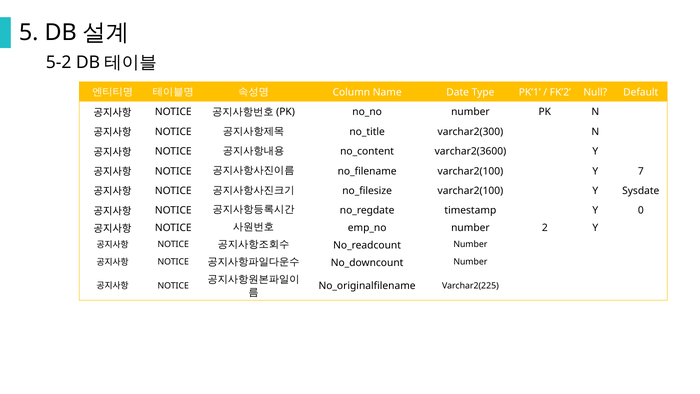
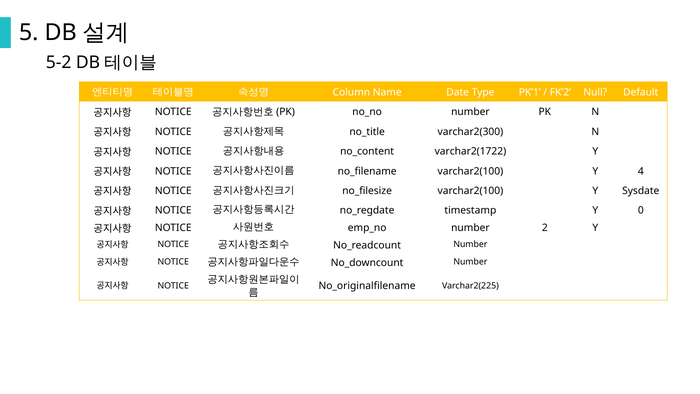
varchar2(3600: varchar2(3600 -> varchar2(1722
7: 7 -> 4
